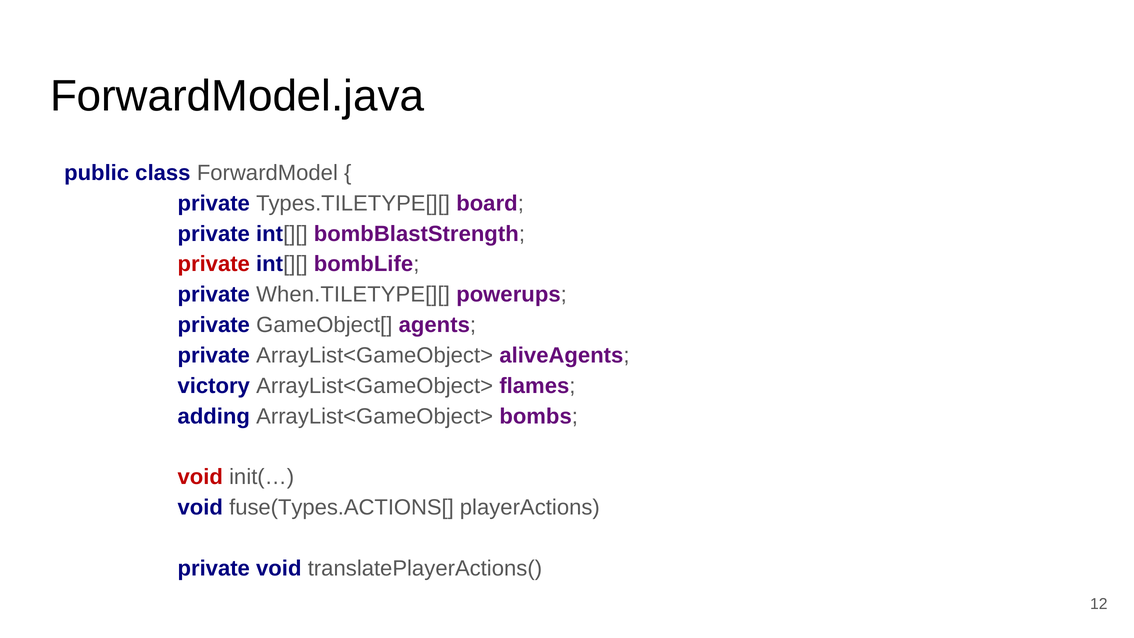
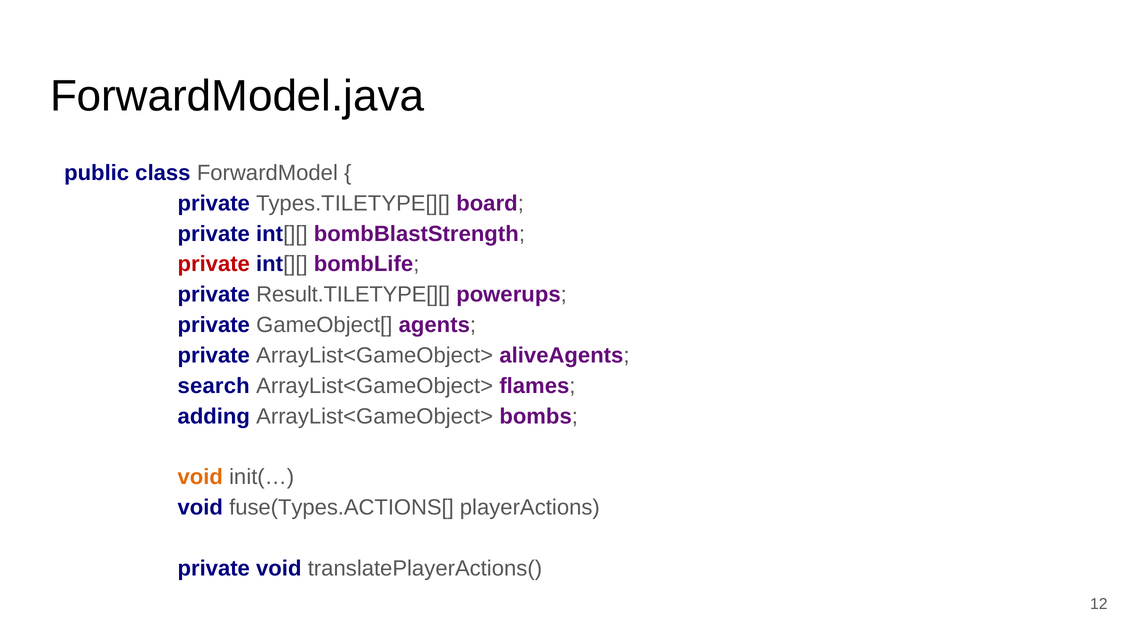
When.TILETYPE[][: When.TILETYPE[][ -> Result.TILETYPE[][
victory: victory -> search
void at (200, 477) colour: red -> orange
